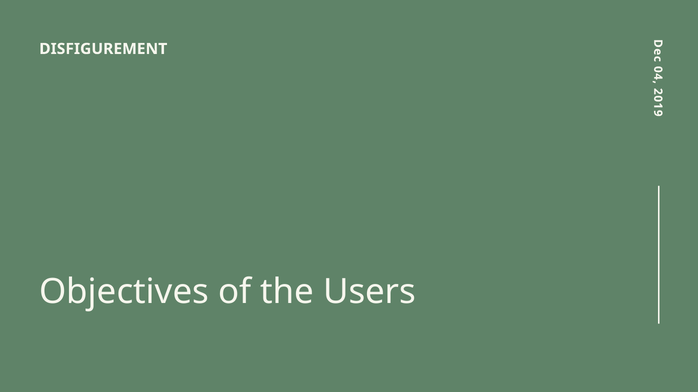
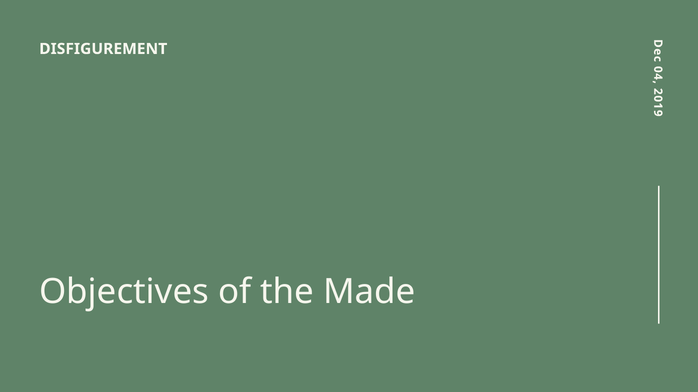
Users: Users -> Made
